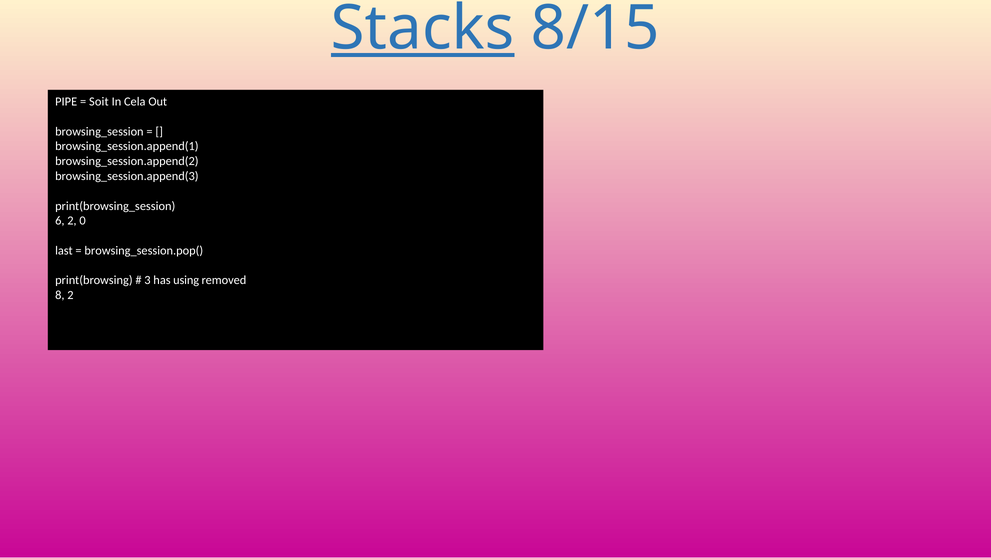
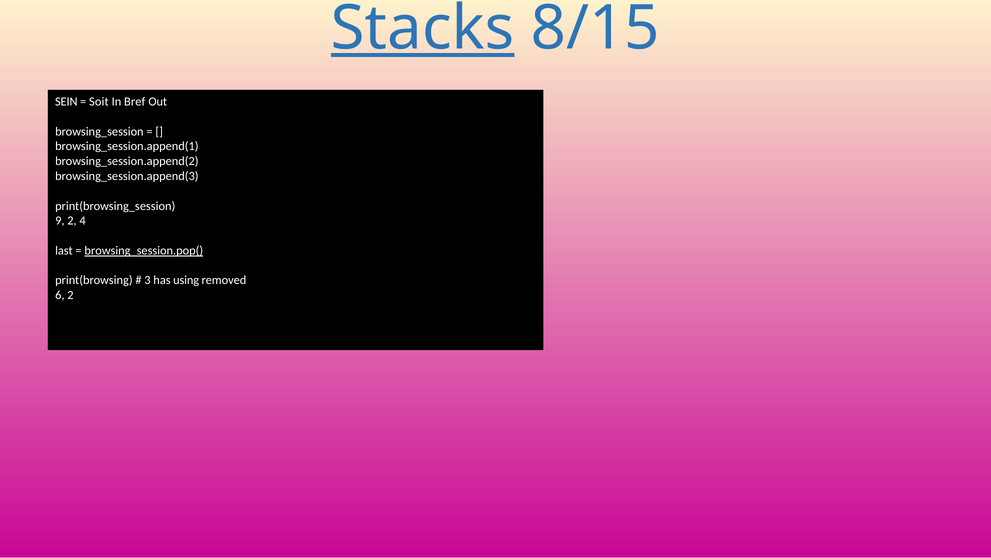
PIPE: PIPE -> SEIN
Cela: Cela -> Bref
6: 6 -> 9
0: 0 -> 4
browsing_session.pop( underline: none -> present
8: 8 -> 6
